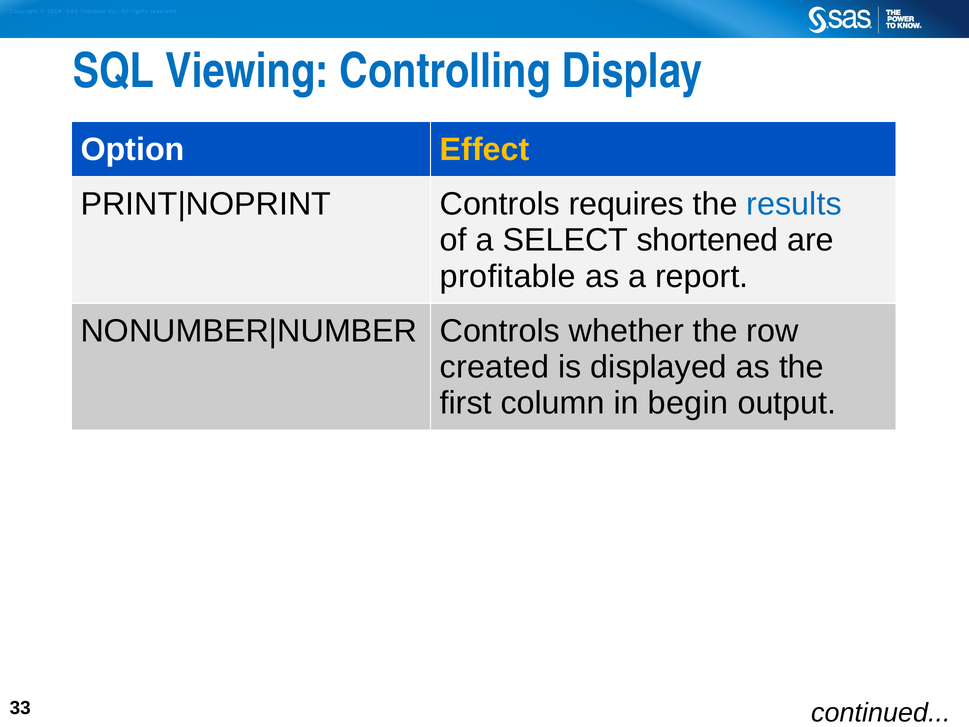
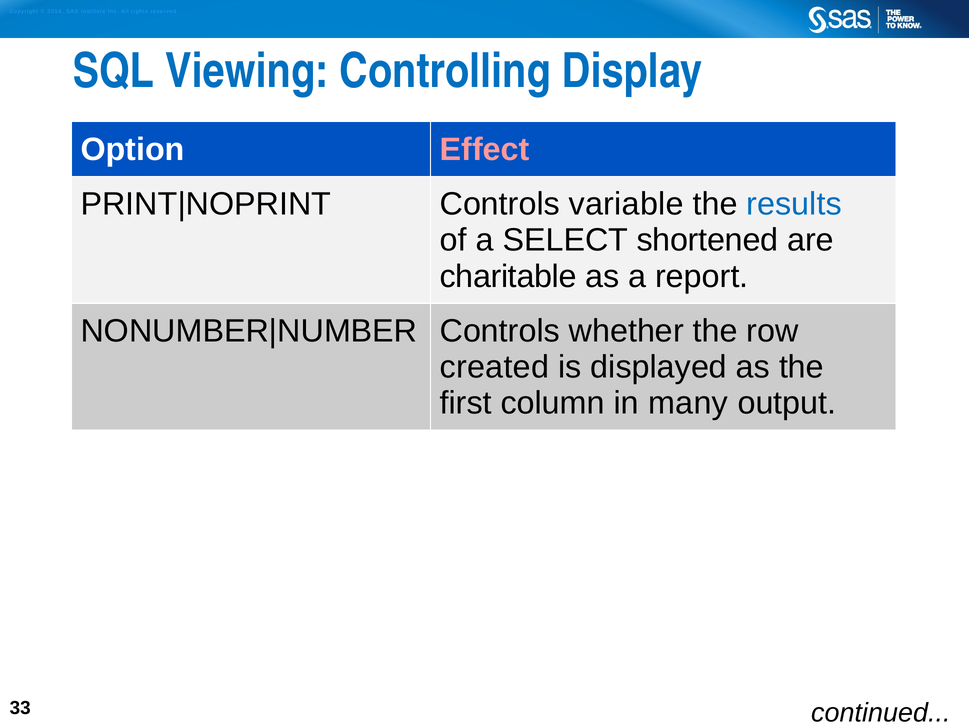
Effect colour: yellow -> pink
requires: requires -> variable
profitable: profitable -> charitable
begin: begin -> many
